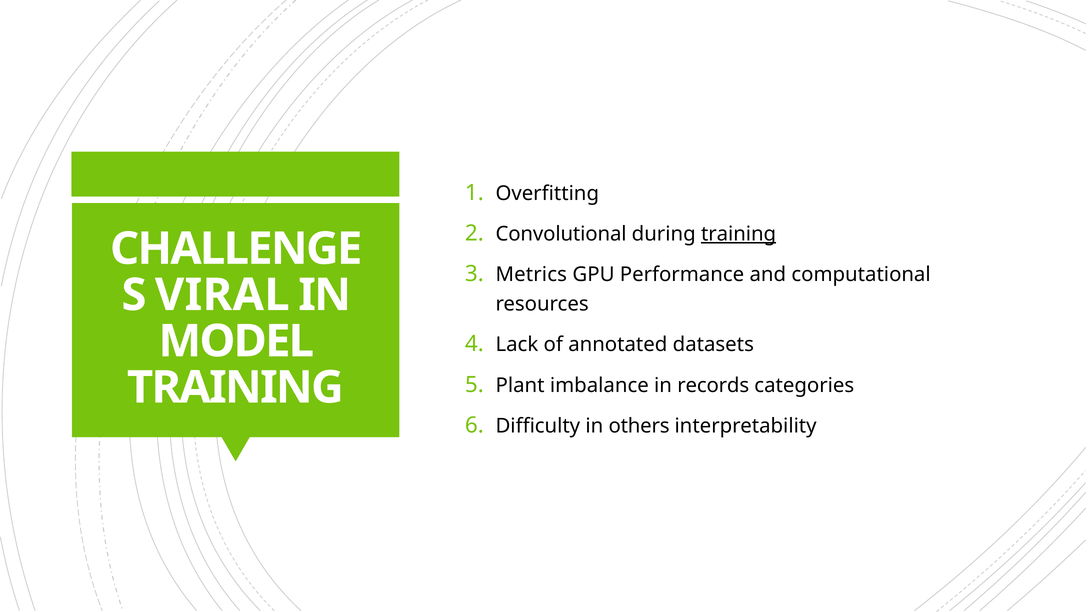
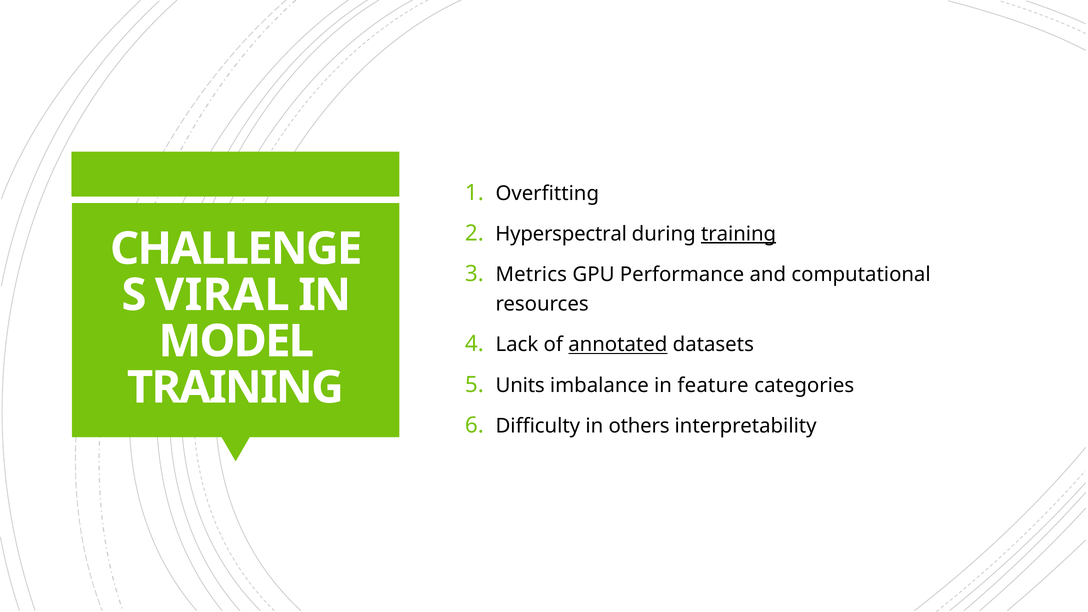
Convolutional: Convolutional -> Hyperspectral
annotated underline: none -> present
Plant: Plant -> Units
records: records -> feature
